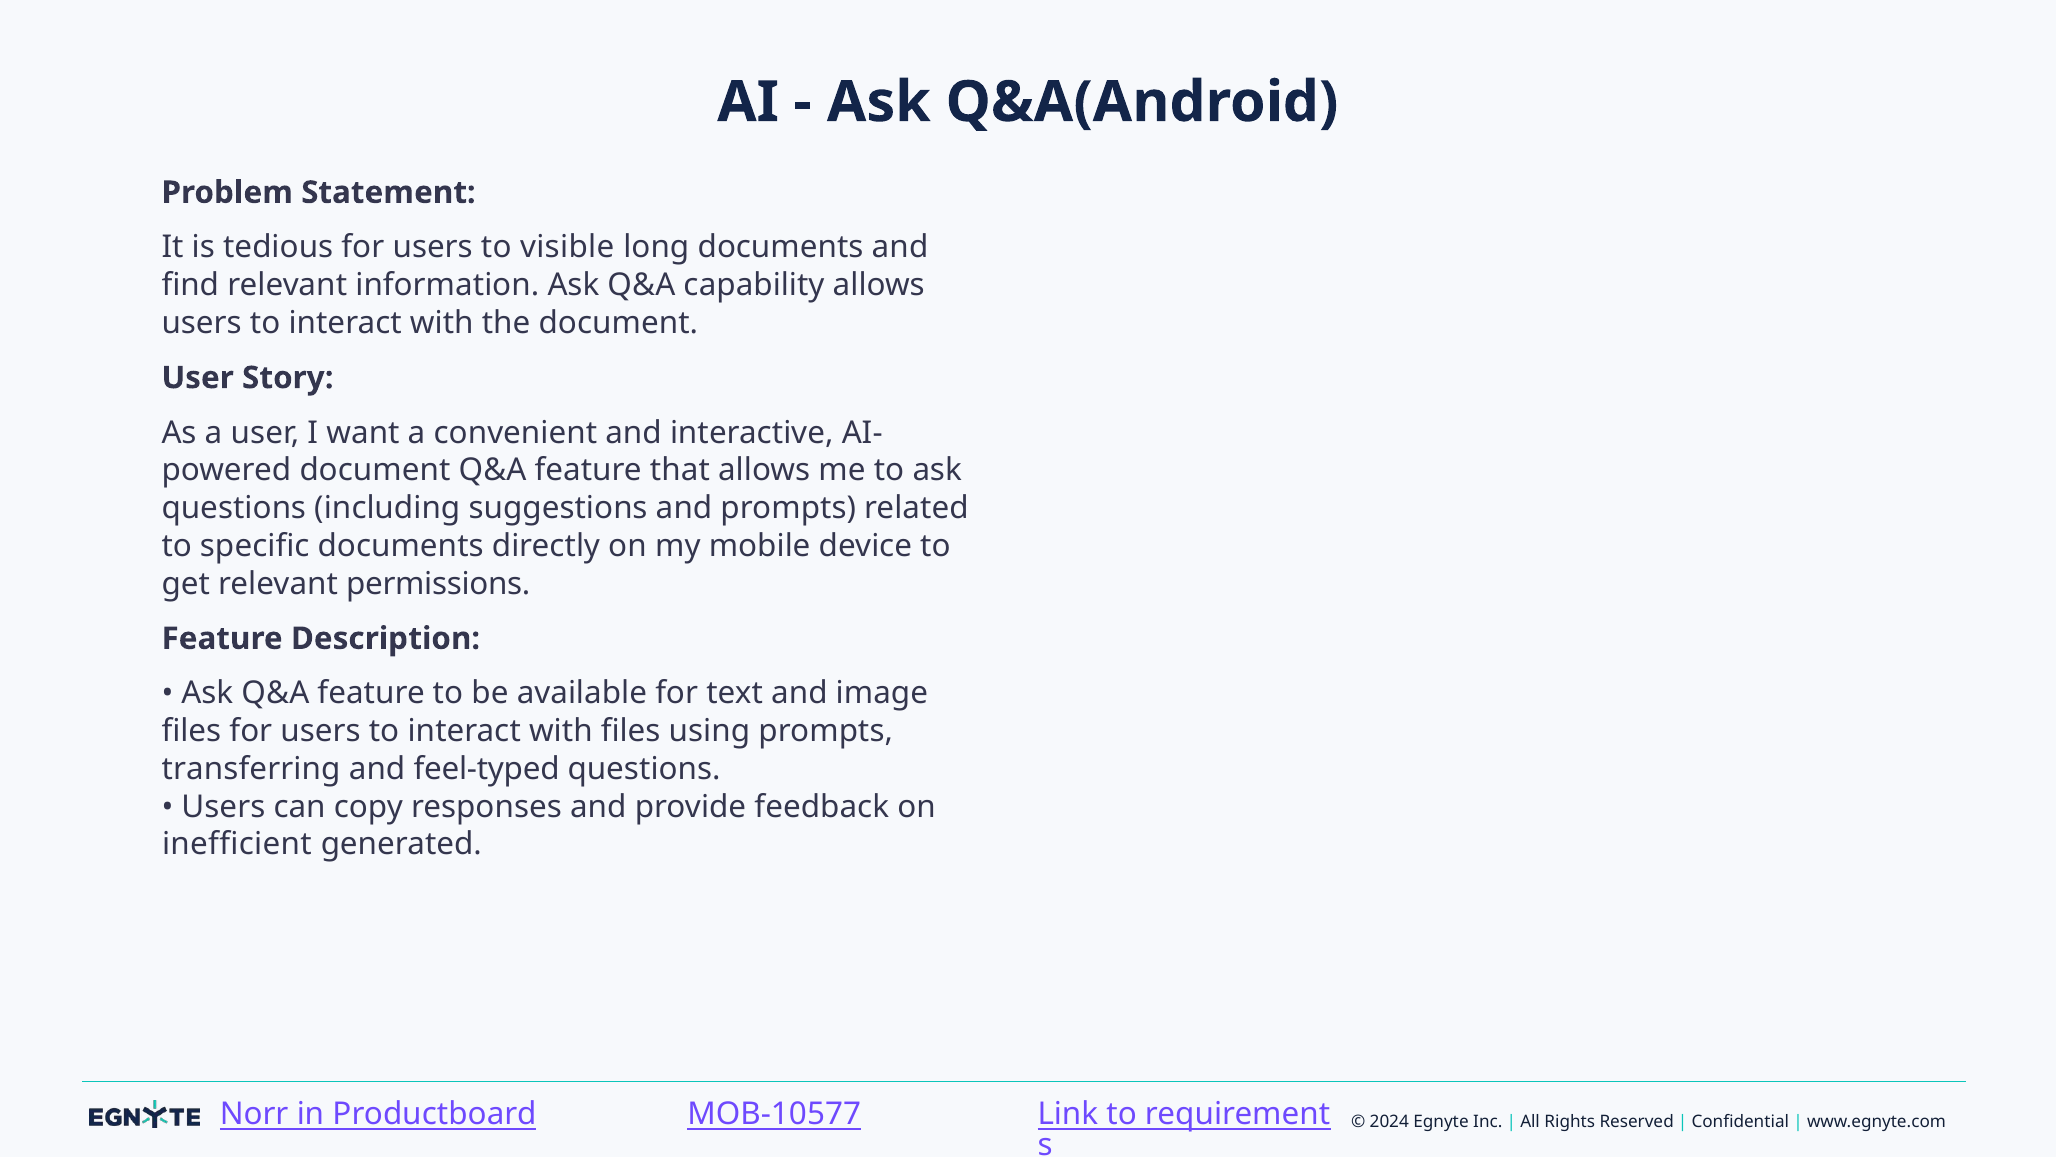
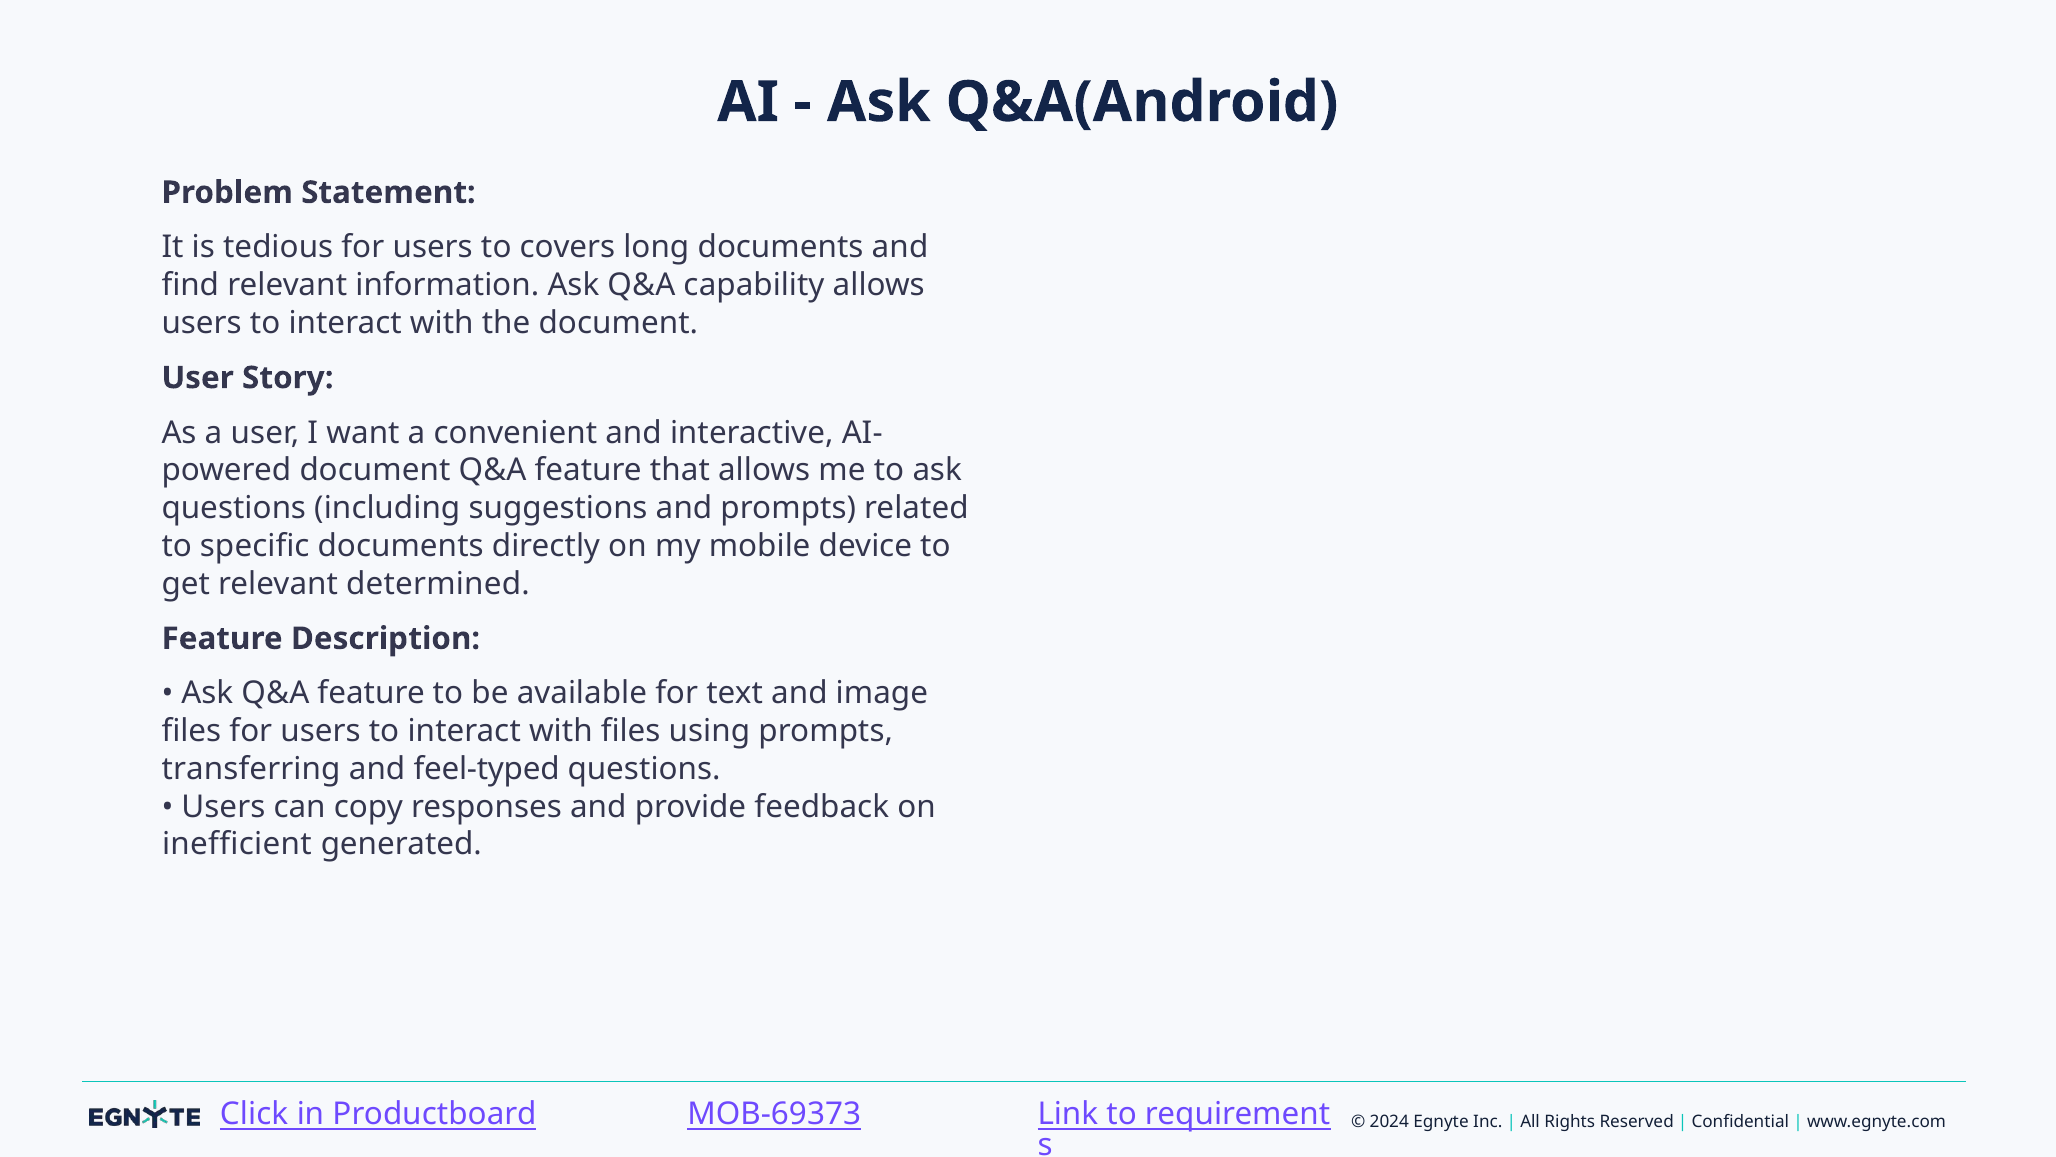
visible: visible -> covers
permissions: permissions -> determined
Norr: Norr -> Click
MOB-10577: MOB-10577 -> MOB-69373
